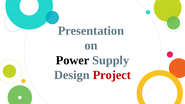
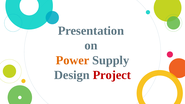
Power colour: black -> orange
